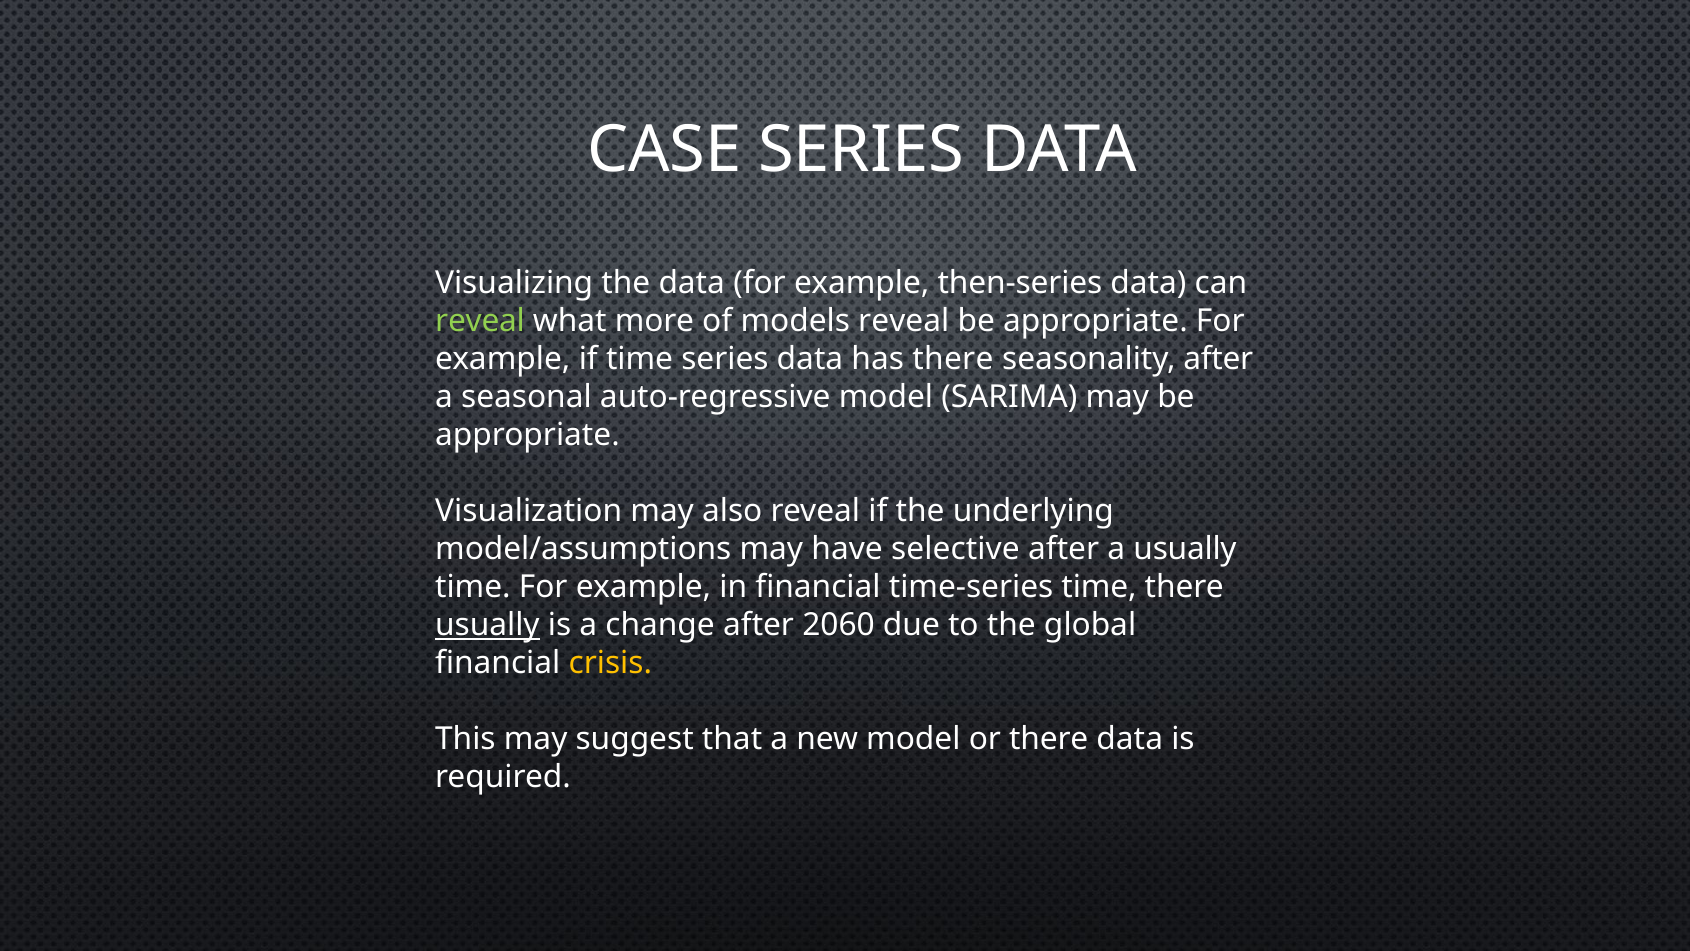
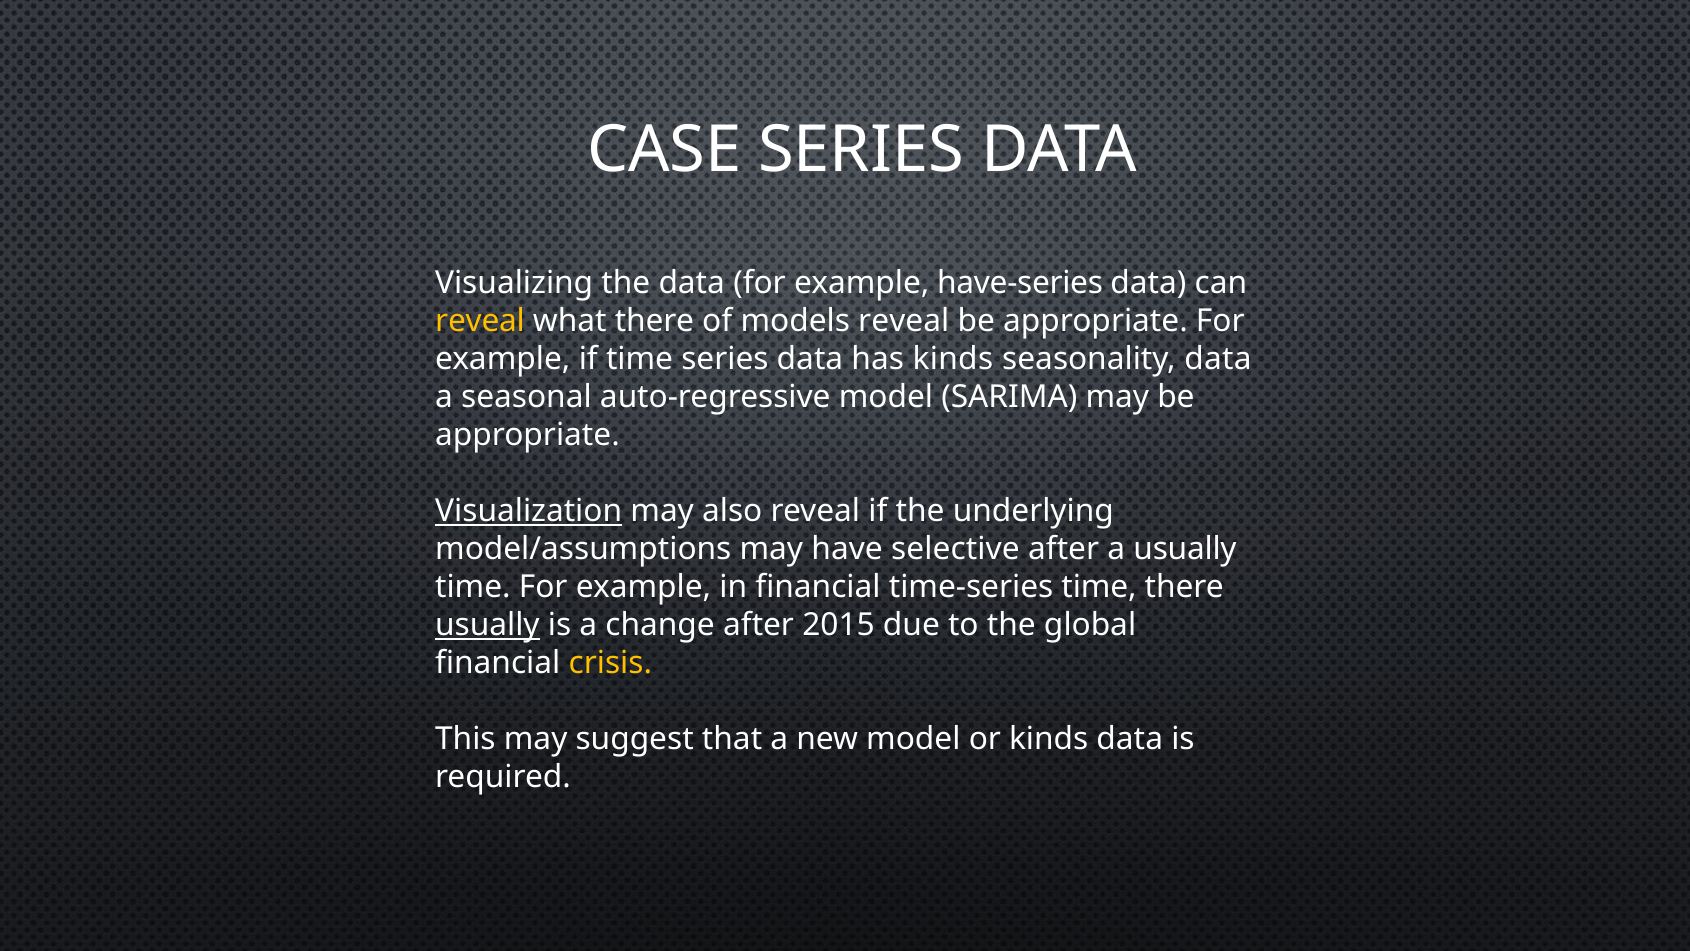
then-series: then-series -> have-series
reveal at (480, 321) colour: light green -> yellow
what more: more -> there
has there: there -> kinds
seasonality after: after -> data
Visualization underline: none -> present
2060: 2060 -> 2015
or there: there -> kinds
